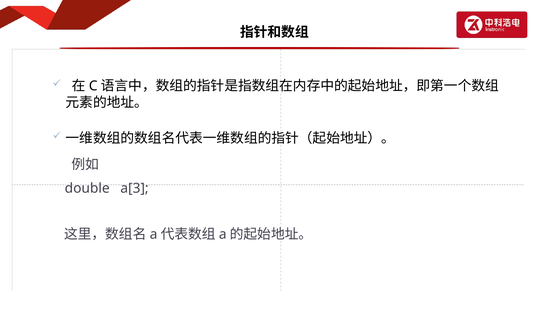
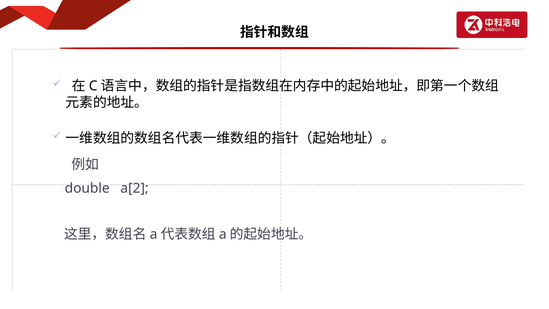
a[3: a[3 -> a[2
